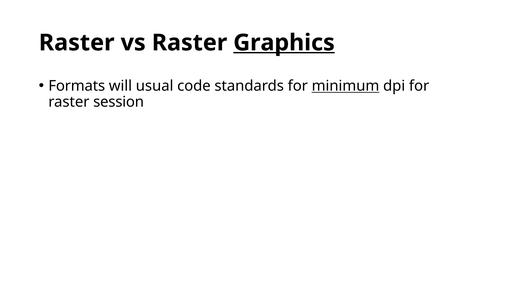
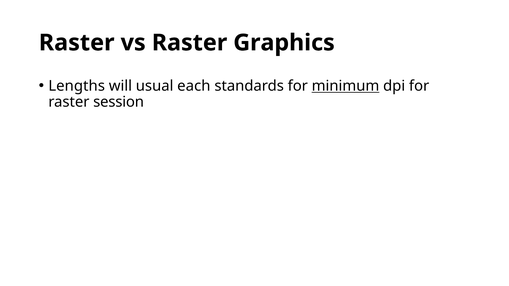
Graphics underline: present -> none
Formats: Formats -> Lengths
code: code -> each
